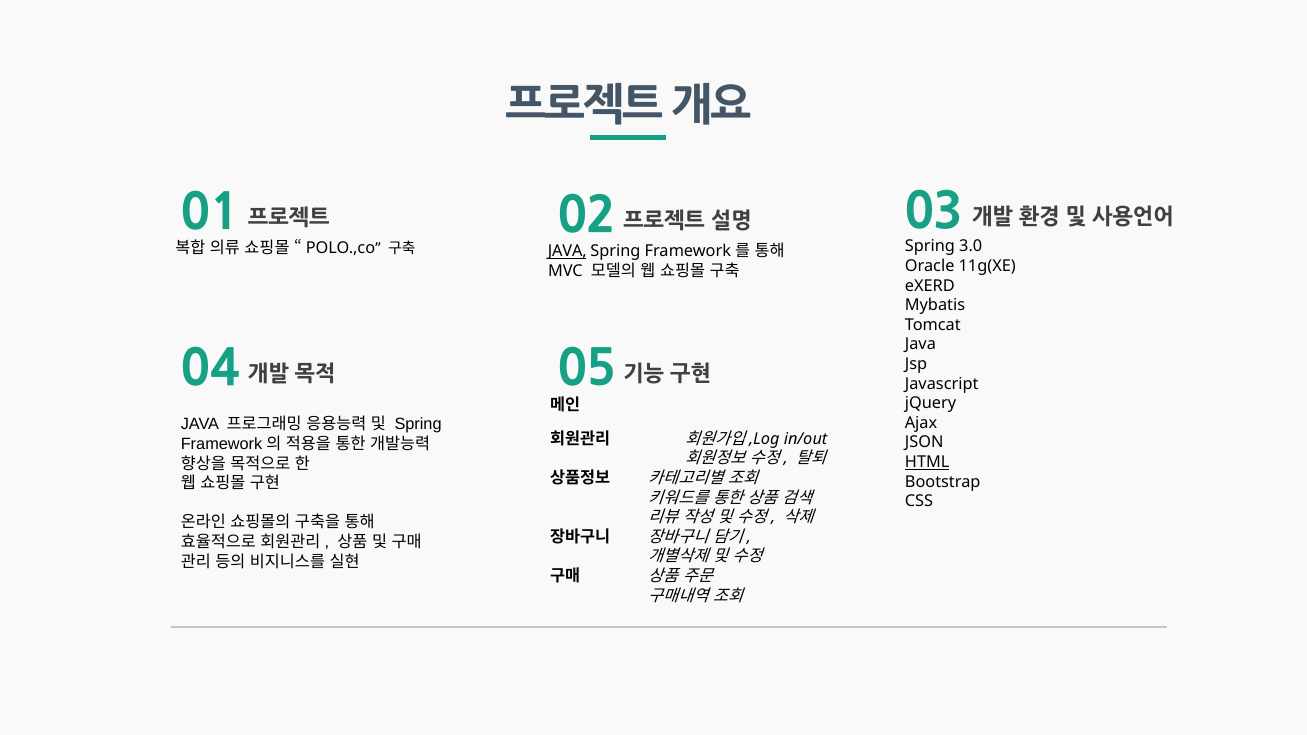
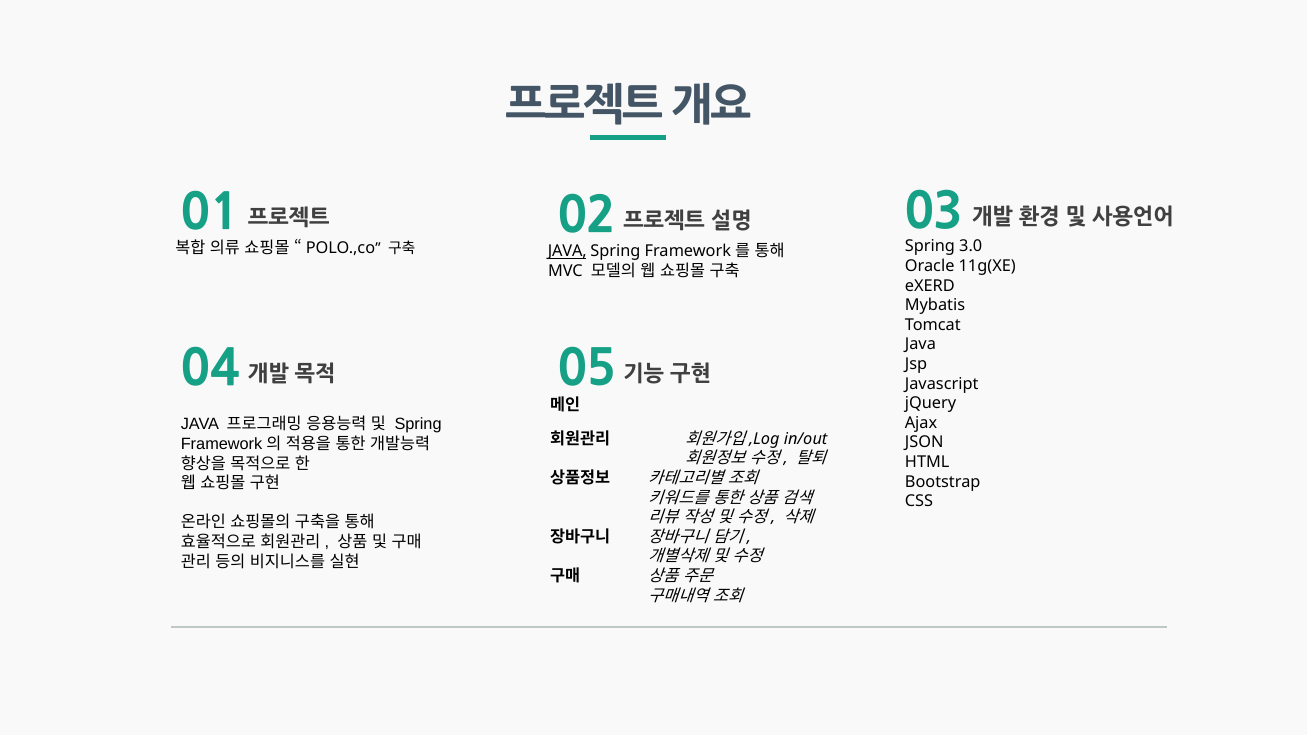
HTML underline: present -> none
